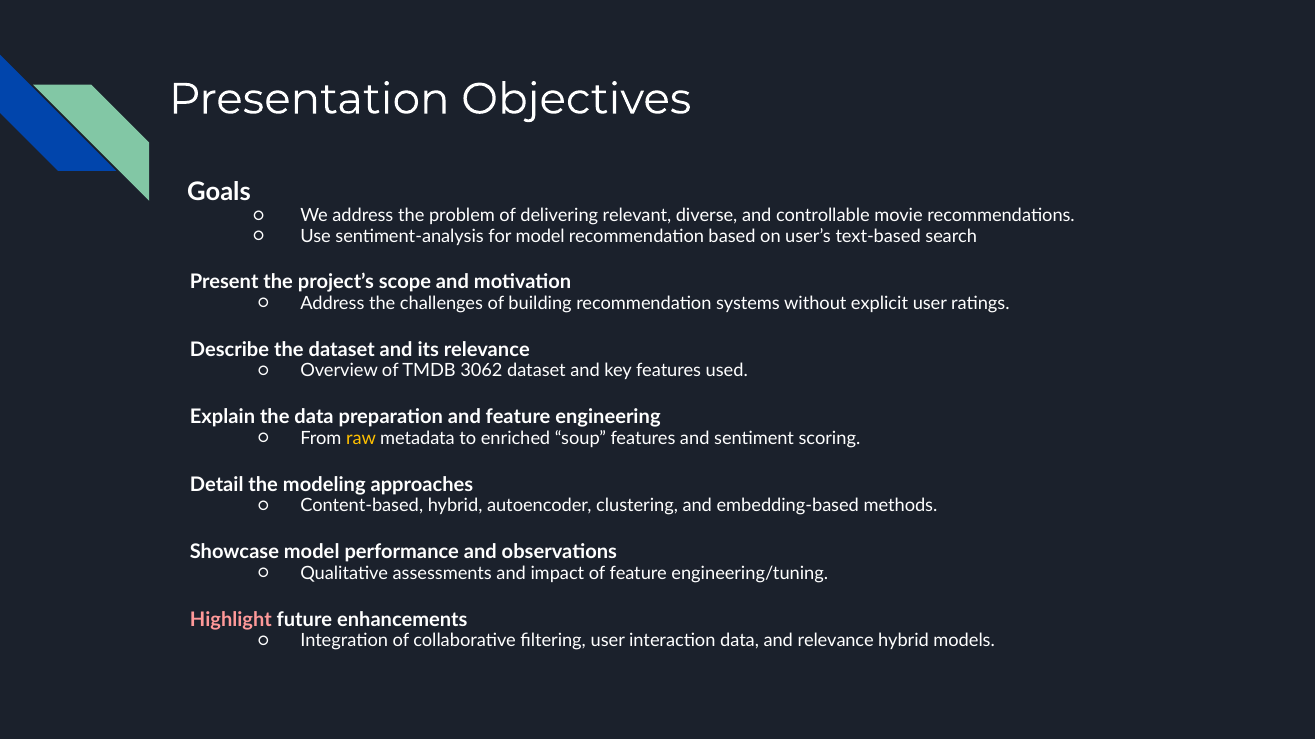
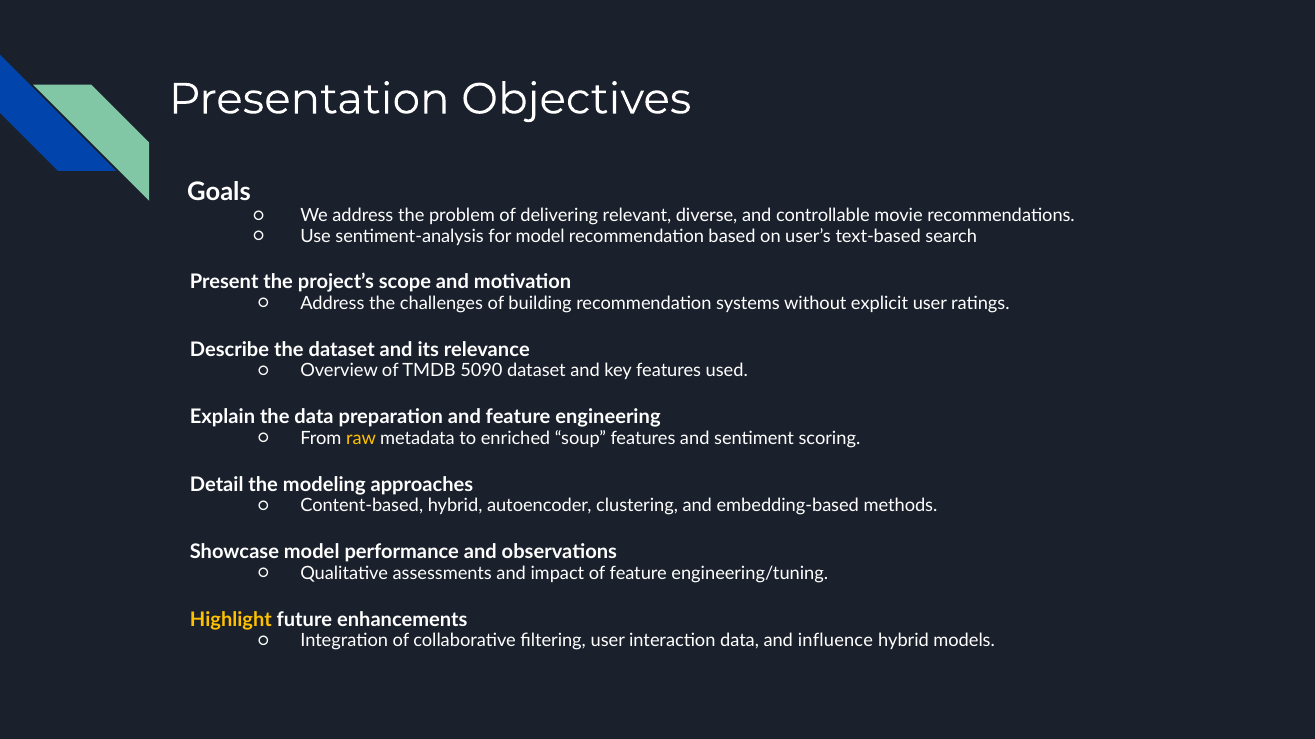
3062: 3062 -> 5090
Highlight colour: pink -> yellow
and relevance: relevance -> influence
